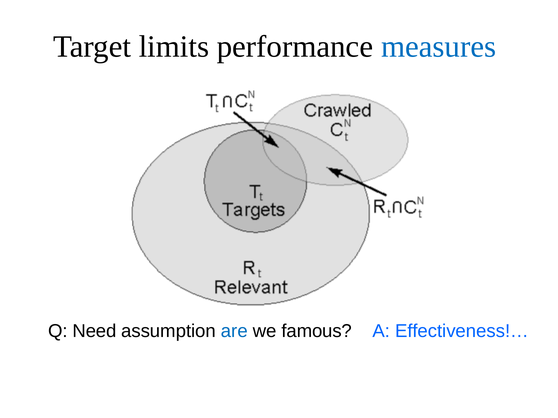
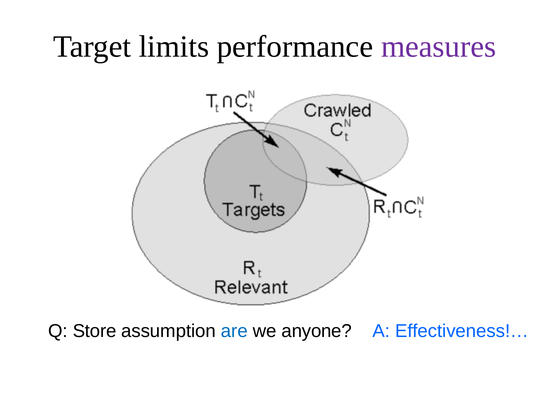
measures colour: blue -> purple
Need: Need -> Store
famous: famous -> anyone
